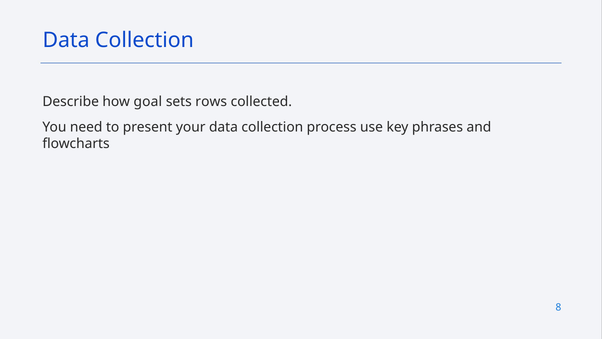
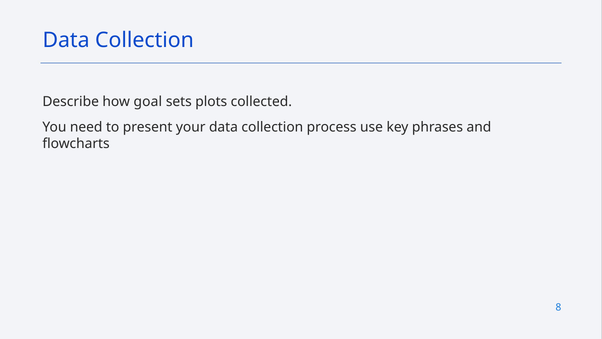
rows: rows -> plots
